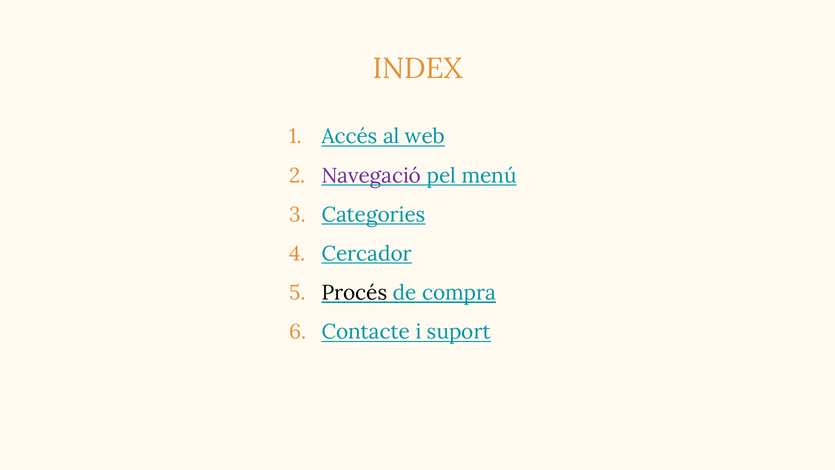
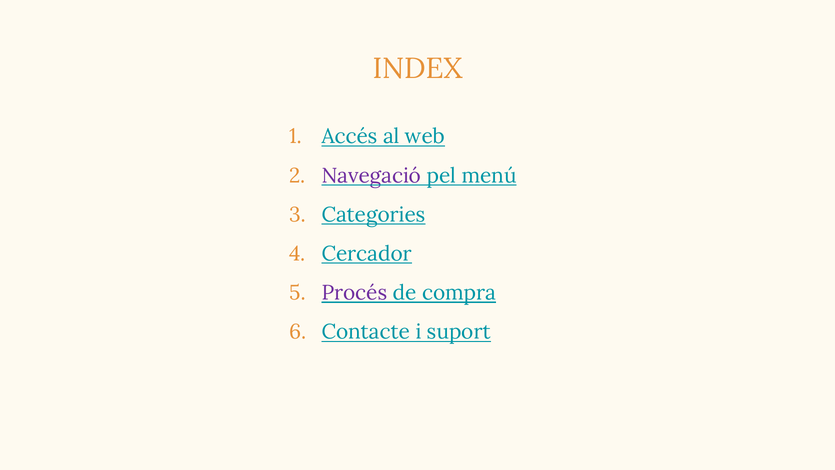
Procés colour: black -> purple
